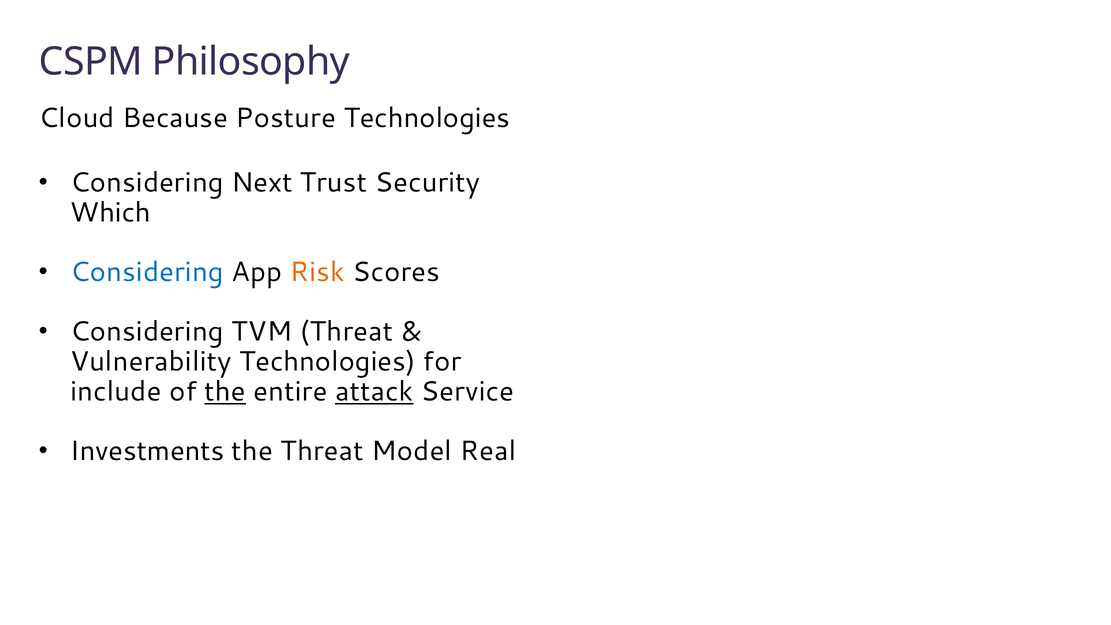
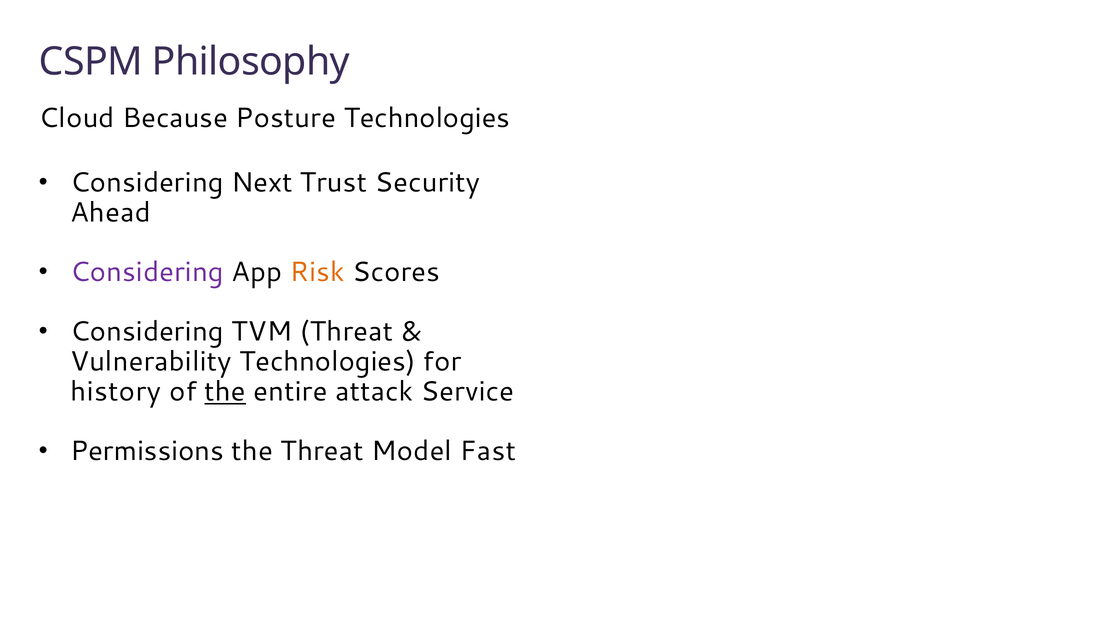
Which: Which -> Ahead
Considering at (147, 272) colour: blue -> purple
include: include -> history
attack underline: present -> none
Investments: Investments -> Permissions
Real: Real -> Fast
